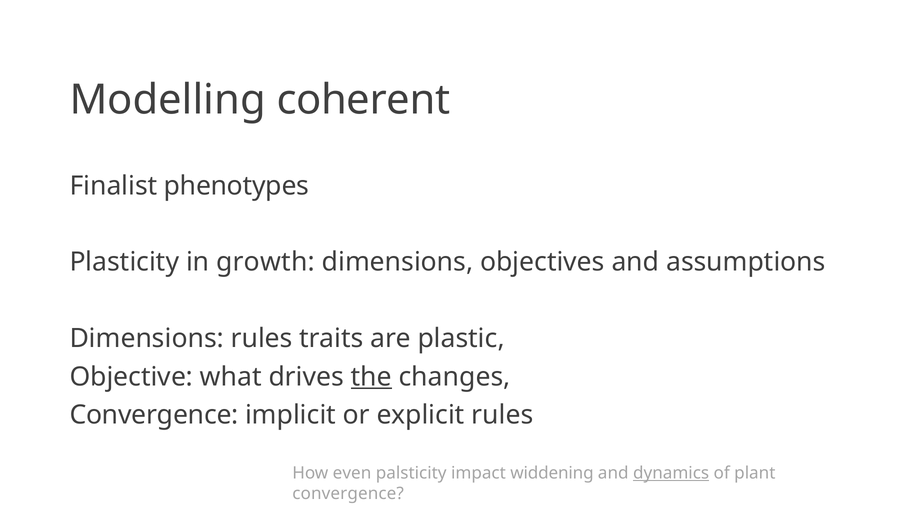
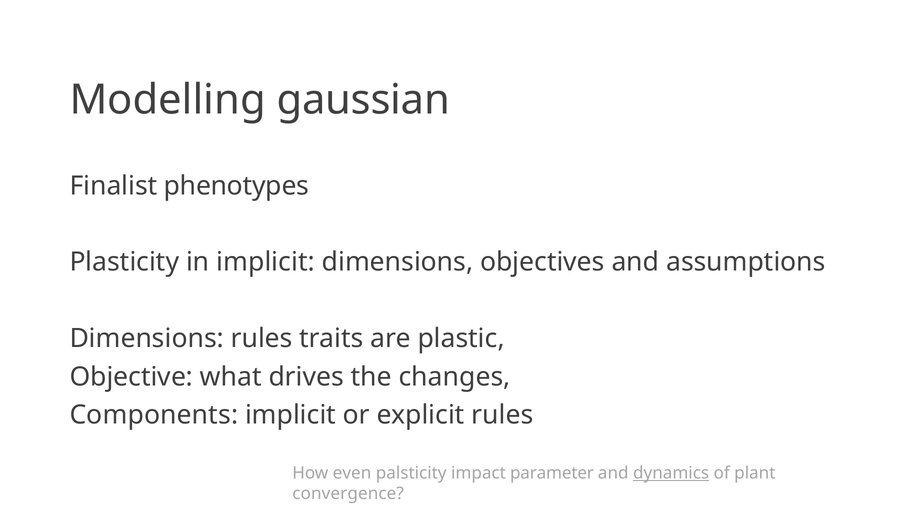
coherent: coherent -> gaussian
in growth: growth -> implicit
the underline: present -> none
Convergence at (154, 415): Convergence -> Components
widdening: widdening -> parameter
